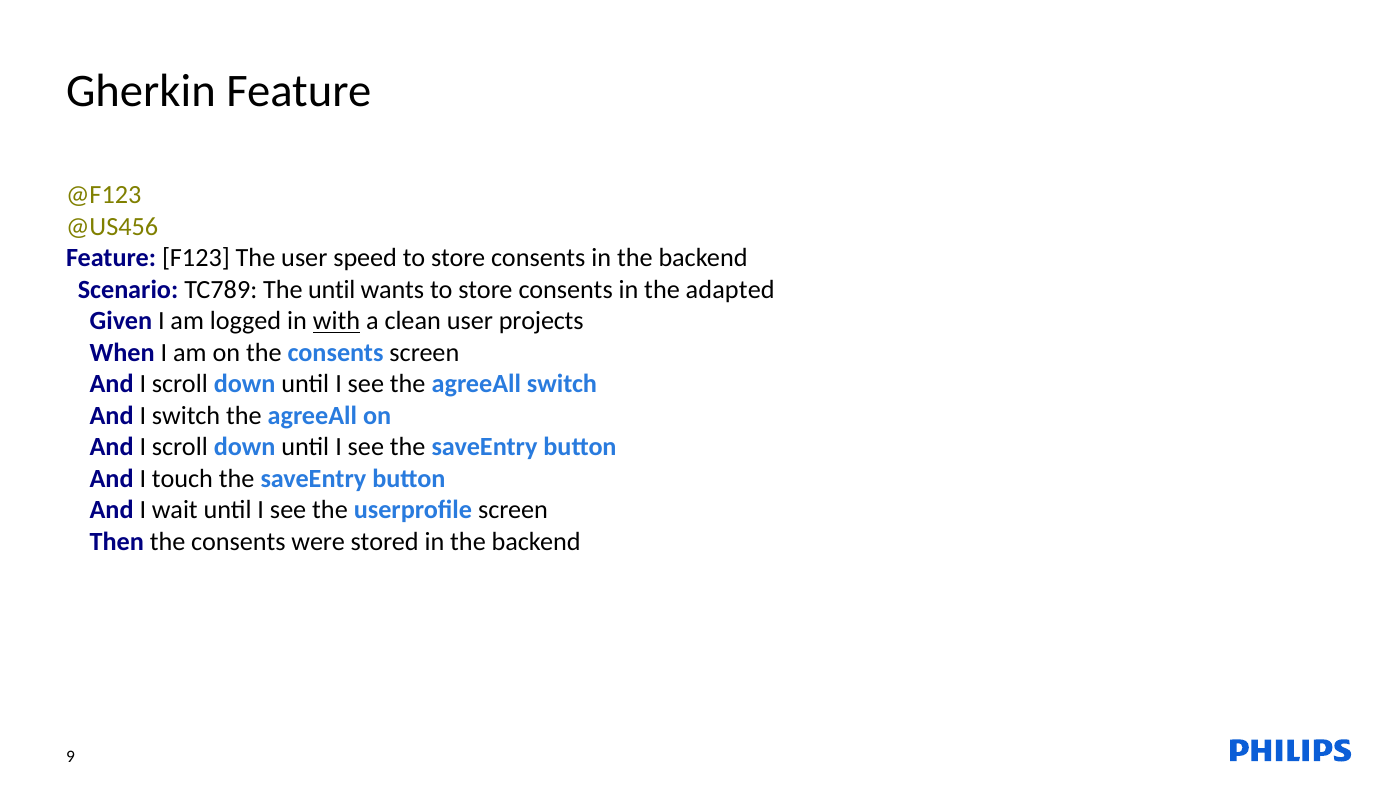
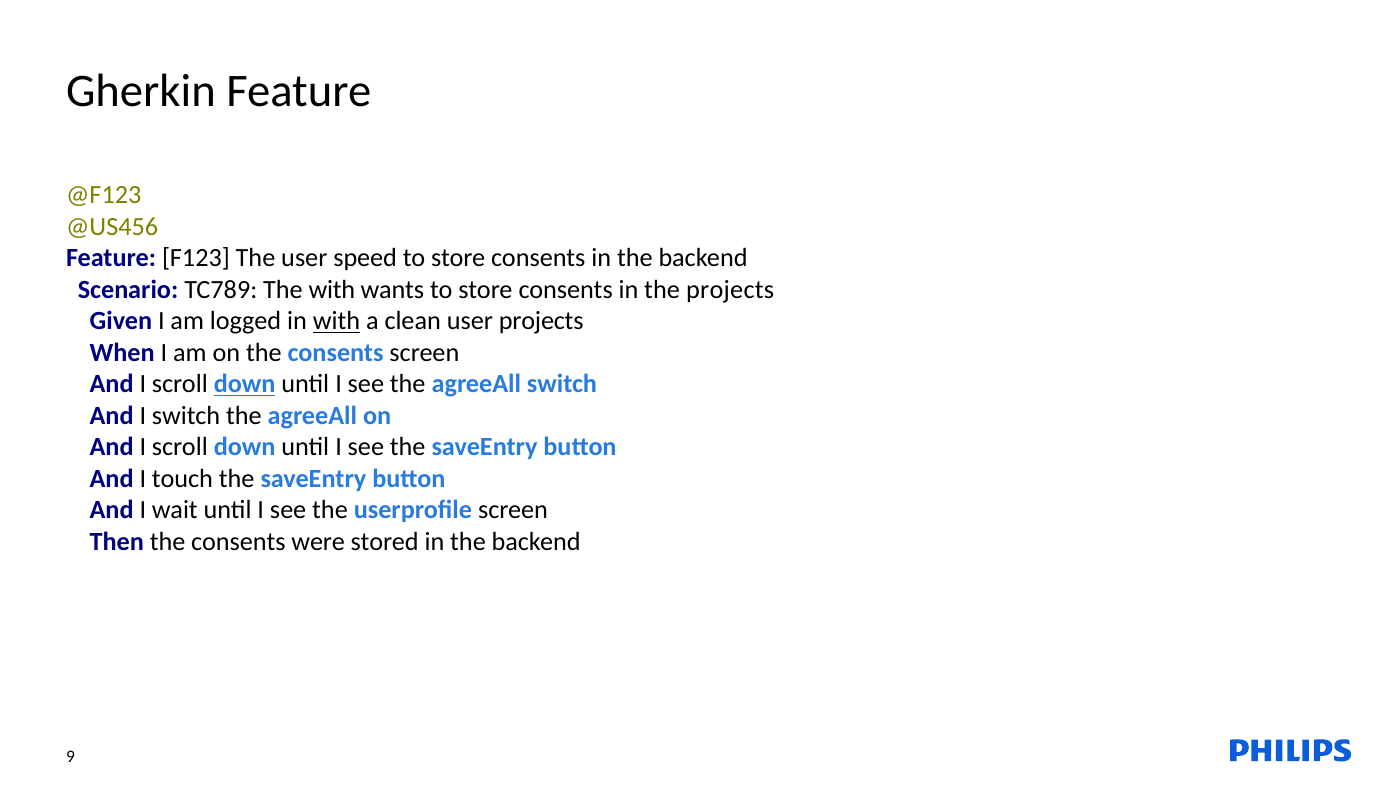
The until: until -> with
the adapted: adapted -> projects
down at (245, 384) underline: none -> present
